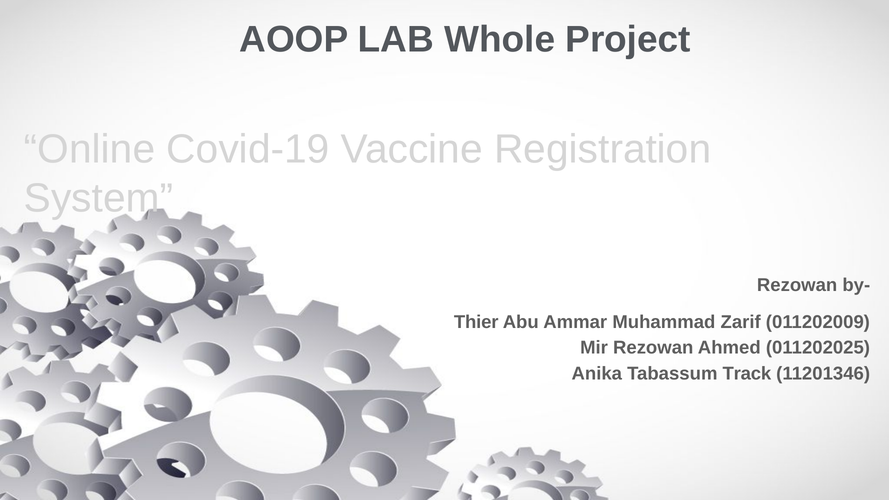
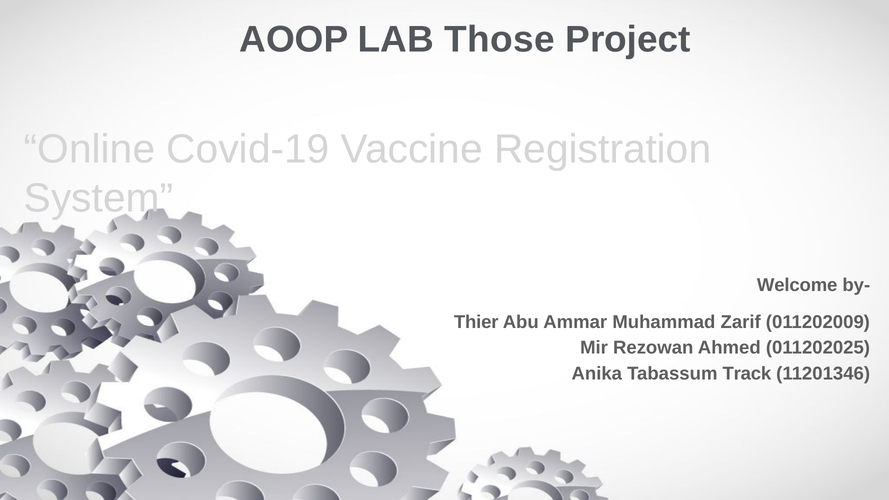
Whole: Whole -> Those
Rezowan at (797, 285): Rezowan -> Welcome
